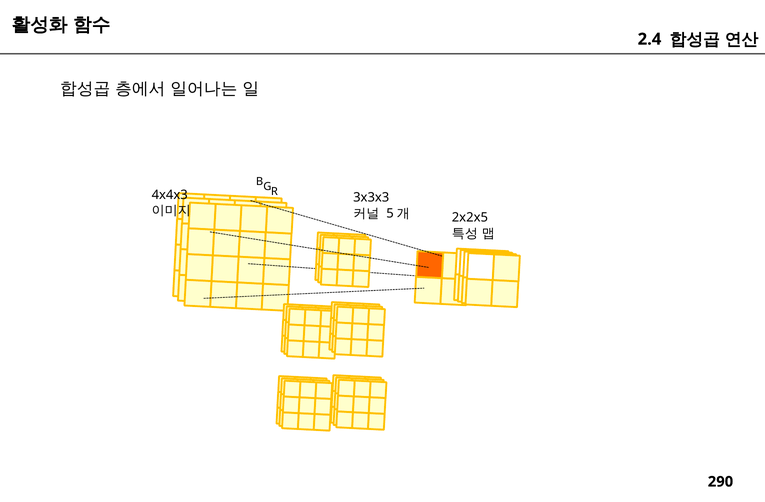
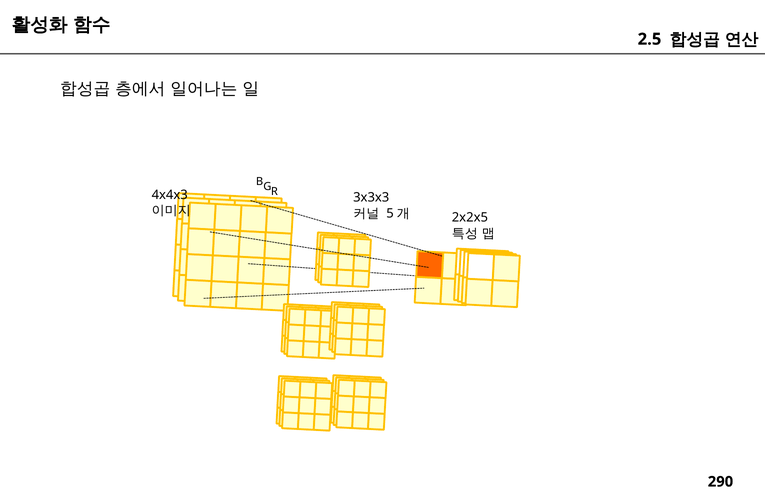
2.4: 2.4 -> 2.5
